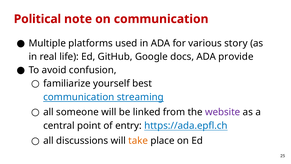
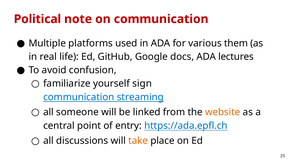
story: story -> them
provide: provide -> lectures
best: best -> sign
website colour: purple -> orange
